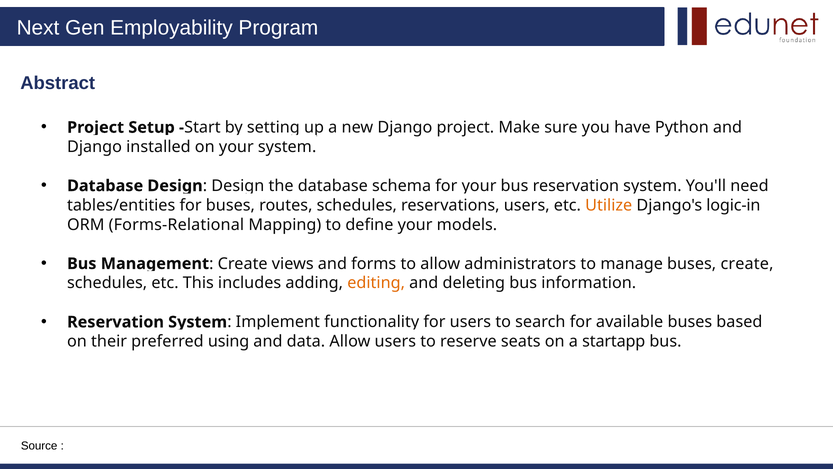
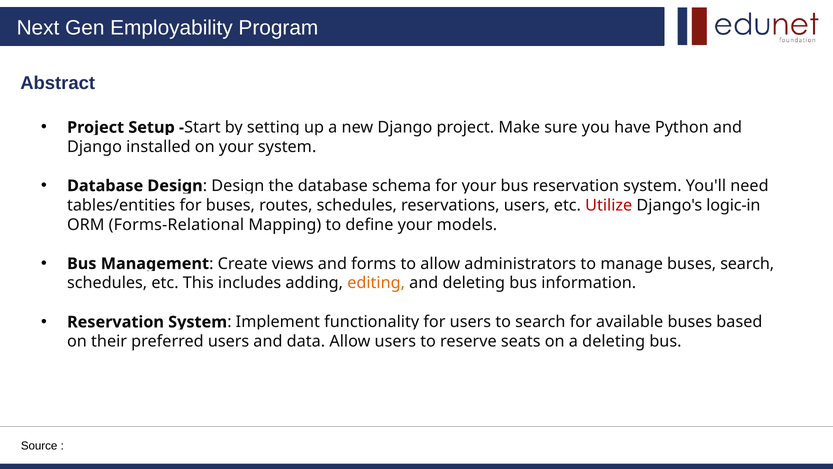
Utilize colour: orange -> red
buses create: create -> search
preferred using: using -> users
a startapp: startapp -> deleting
